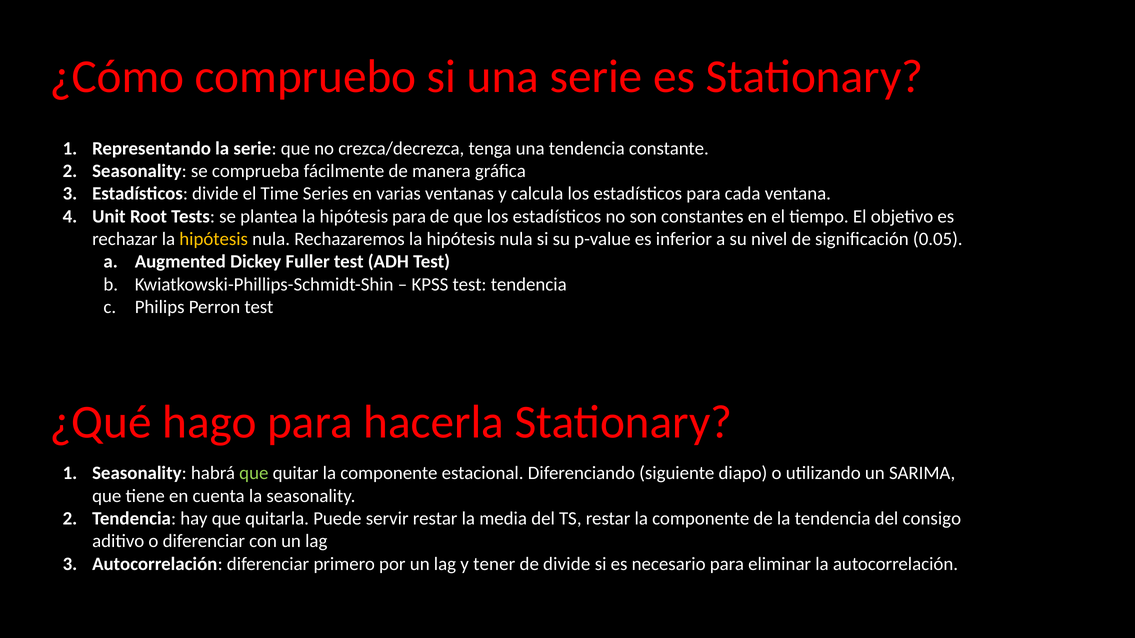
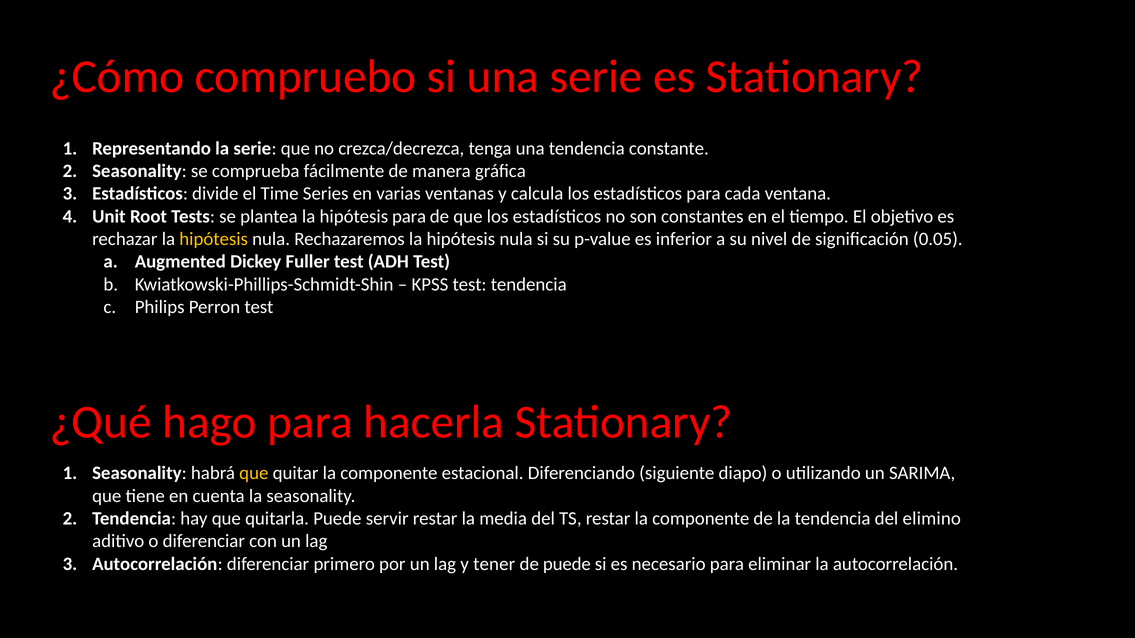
que at (254, 473) colour: light green -> yellow
consigo: consigo -> elimino
de divide: divide -> puede
